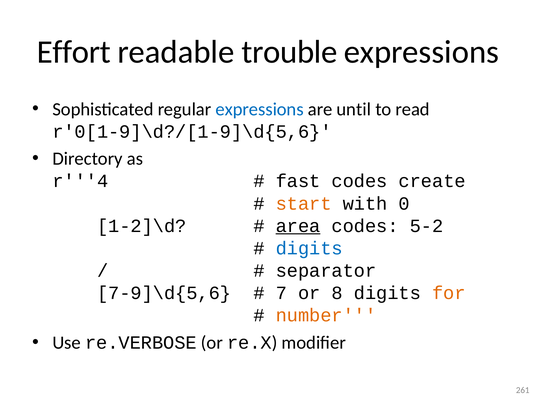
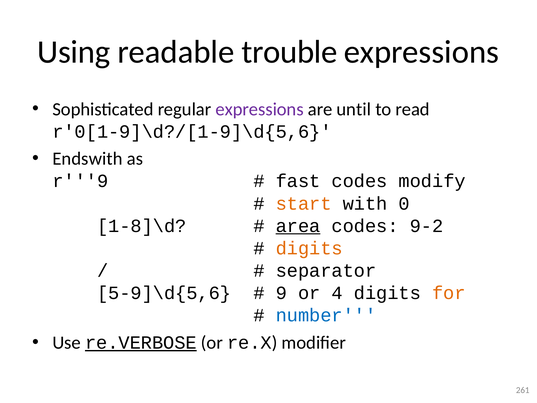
Effort: Effort -> Using
expressions at (260, 109) colour: blue -> purple
Directory: Directory -> Endswith
r'''4: r'''4 -> r'''9
create: create -> modify
1-2]\d: 1-2]\d -> 1-8]\d
5-2: 5-2 -> 9-2
digits at (309, 248) colour: blue -> orange
7-9]\d{5,6: 7-9]\d{5,6 -> 5-9]\d{5,6
7: 7 -> 9
8: 8 -> 4
number colour: orange -> blue
re.VERBOSE underline: none -> present
